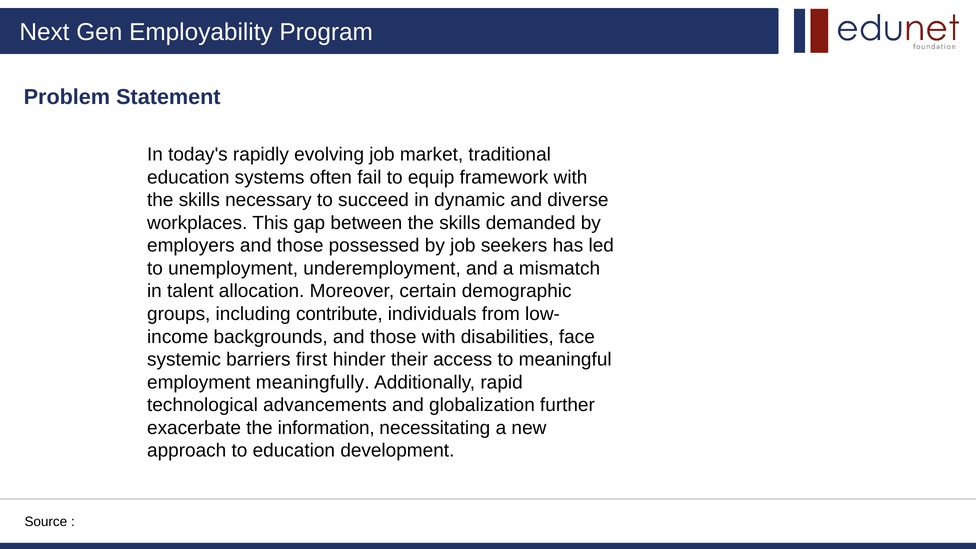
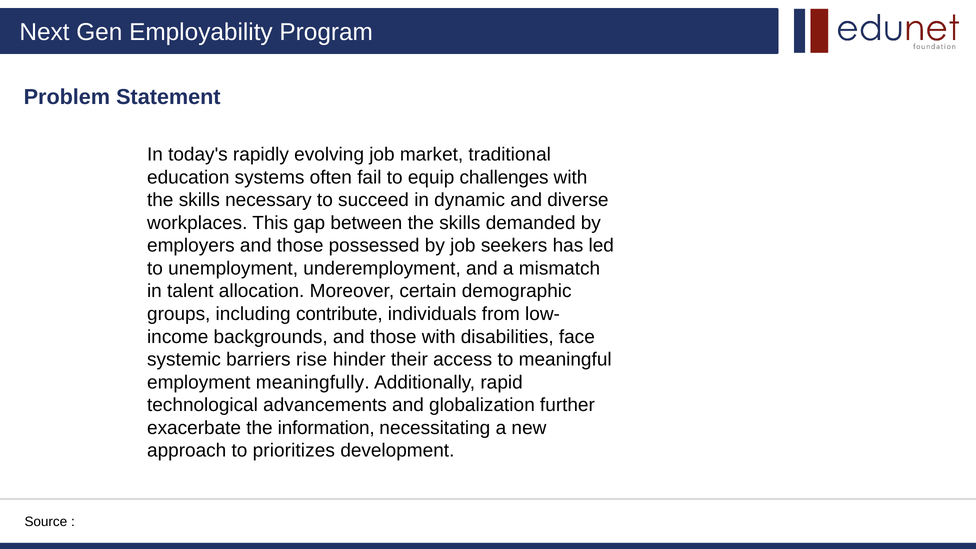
framework: framework -> challenges
first: first -> rise
to education: education -> prioritizes
